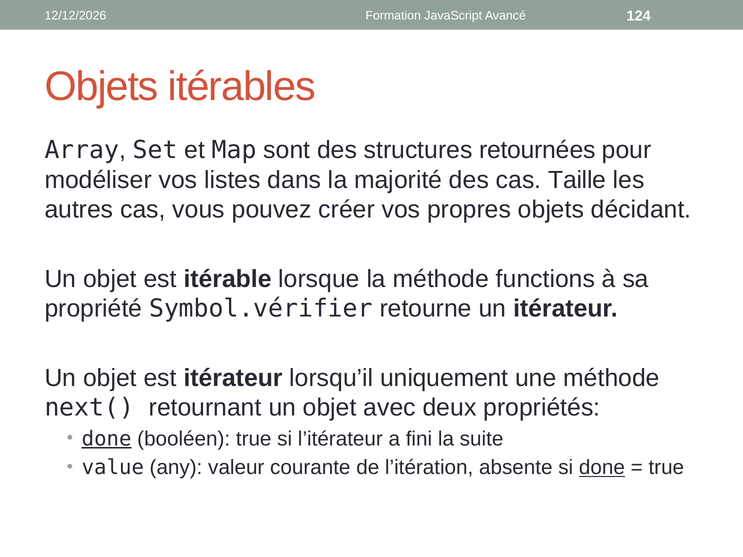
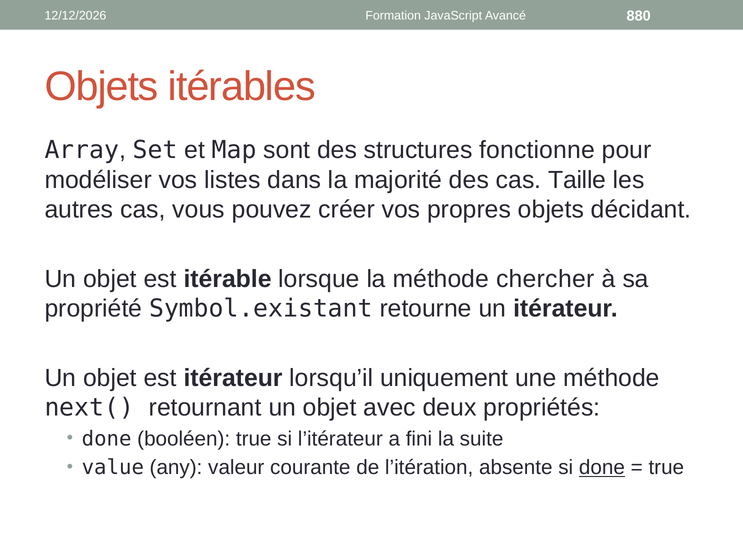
124: 124 -> 880
retournées: retournées -> fonctionne
functions: functions -> chercher
Symbol.vérifier: Symbol.vérifier -> Symbol.existant
done at (107, 439) underline: present -> none
